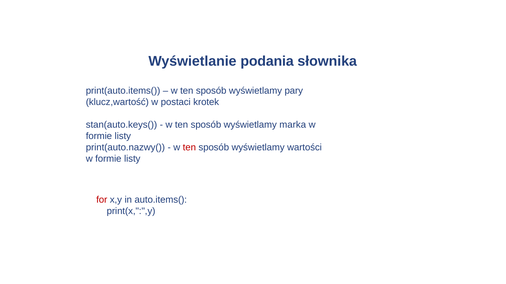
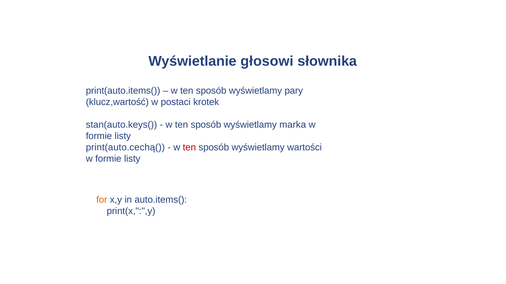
podania: podania -> głosowi
print(auto.nazwy(: print(auto.nazwy( -> print(auto.cechą(
for colour: red -> orange
